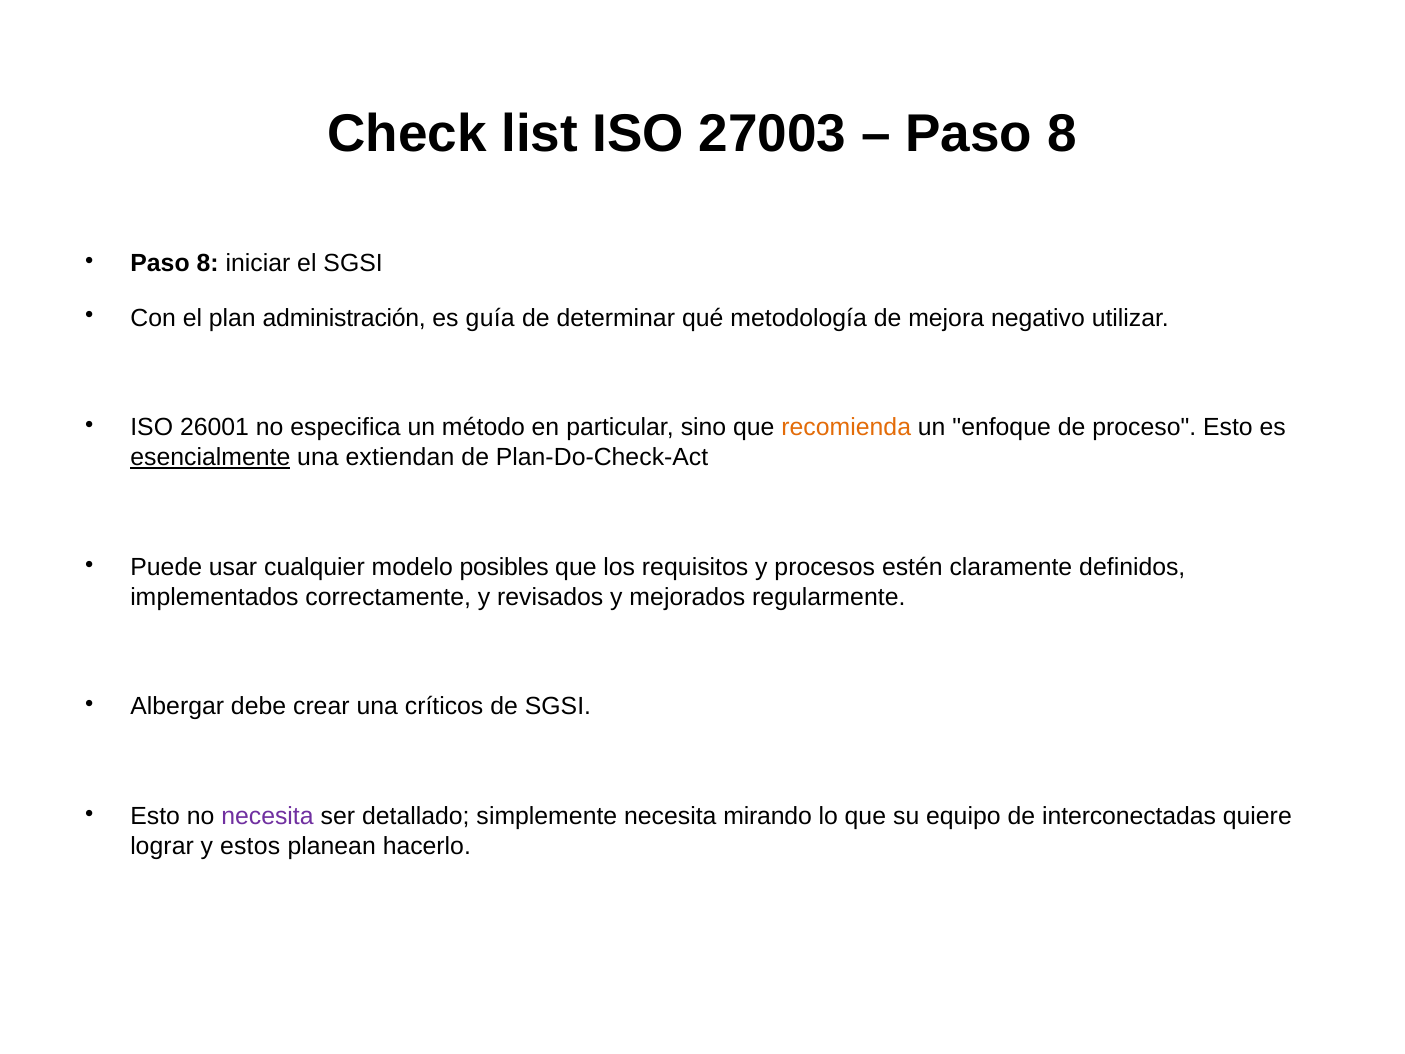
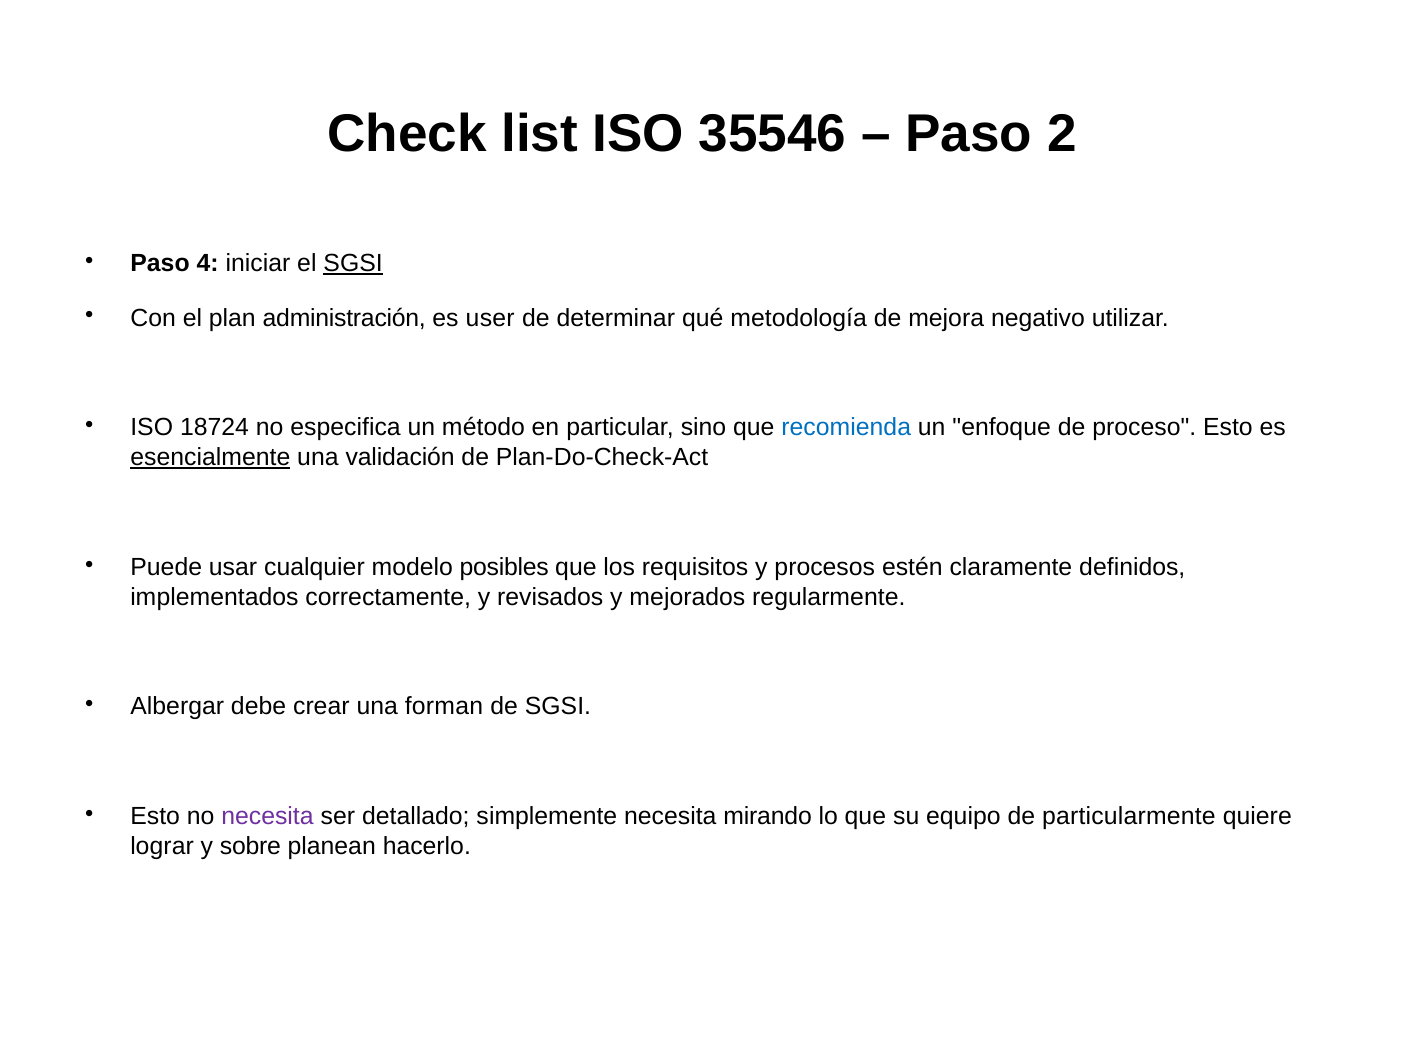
27003: 27003 -> 35546
8 at (1062, 134): 8 -> 2
8 at (208, 263): 8 -> 4
SGSI at (353, 263) underline: none -> present
guía: guía -> user
26001: 26001 -> 18724
recomienda colour: orange -> blue
extiendan: extiendan -> validación
críticos: críticos -> forman
interconectadas: interconectadas -> particularmente
estos: estos -> sobre
